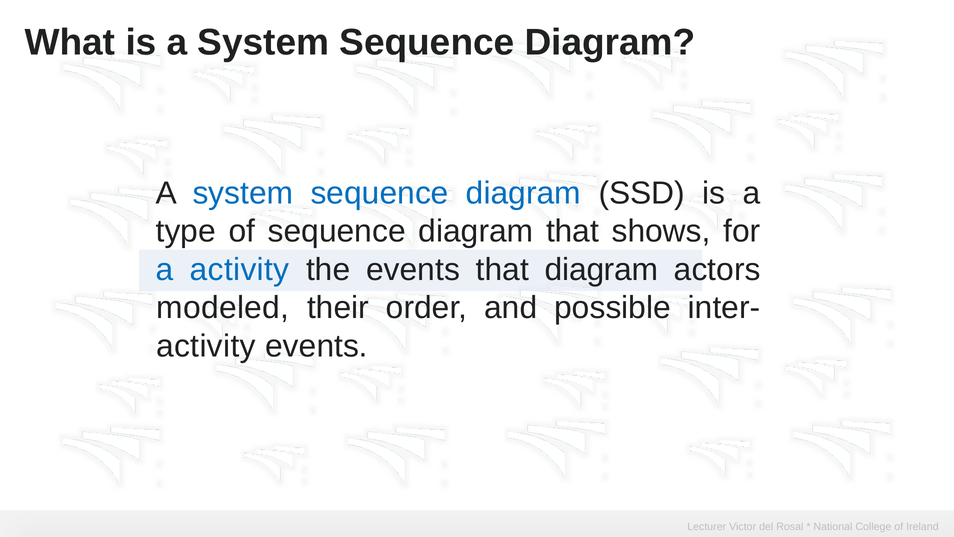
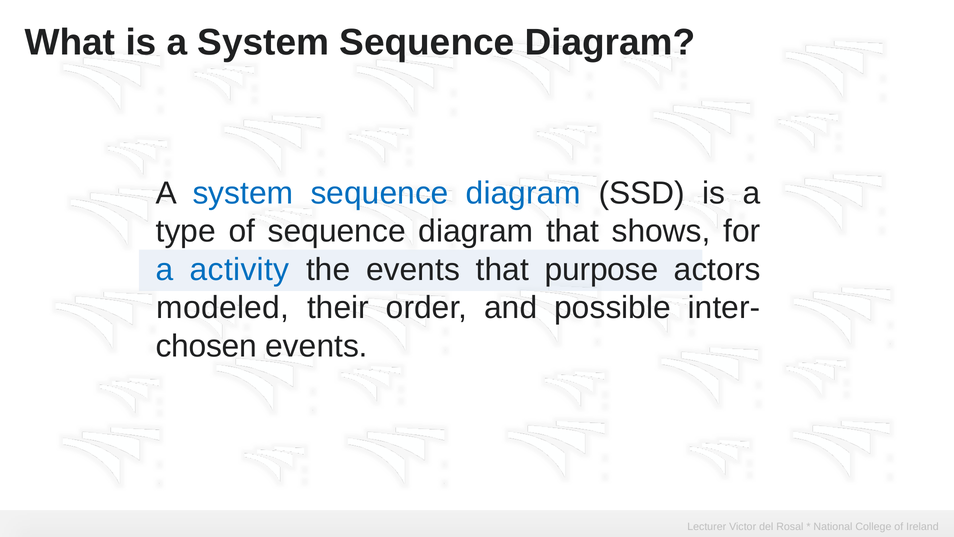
that diagram: diagram -> purpose
activity at (206, 346): activity -> chosen
